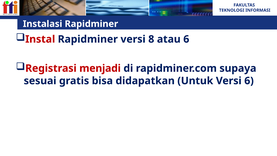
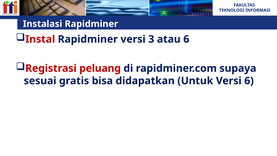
8: 8 -> 3
menjadi: menjadi -> peluang
